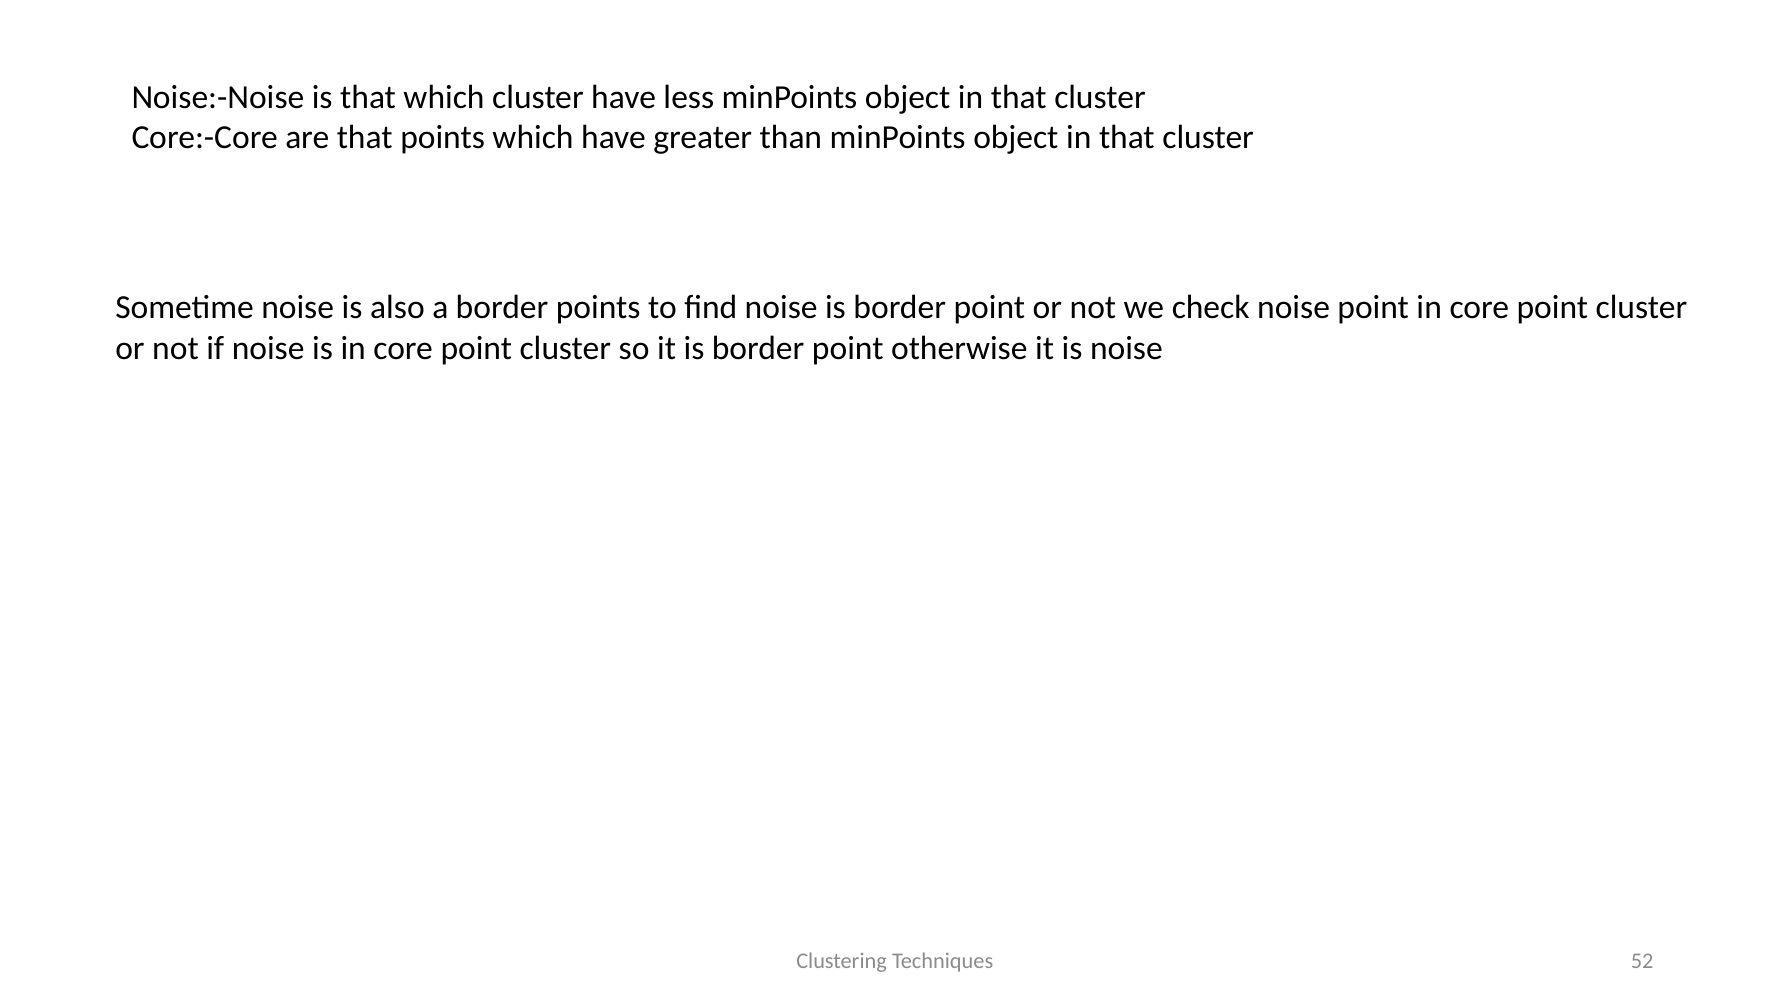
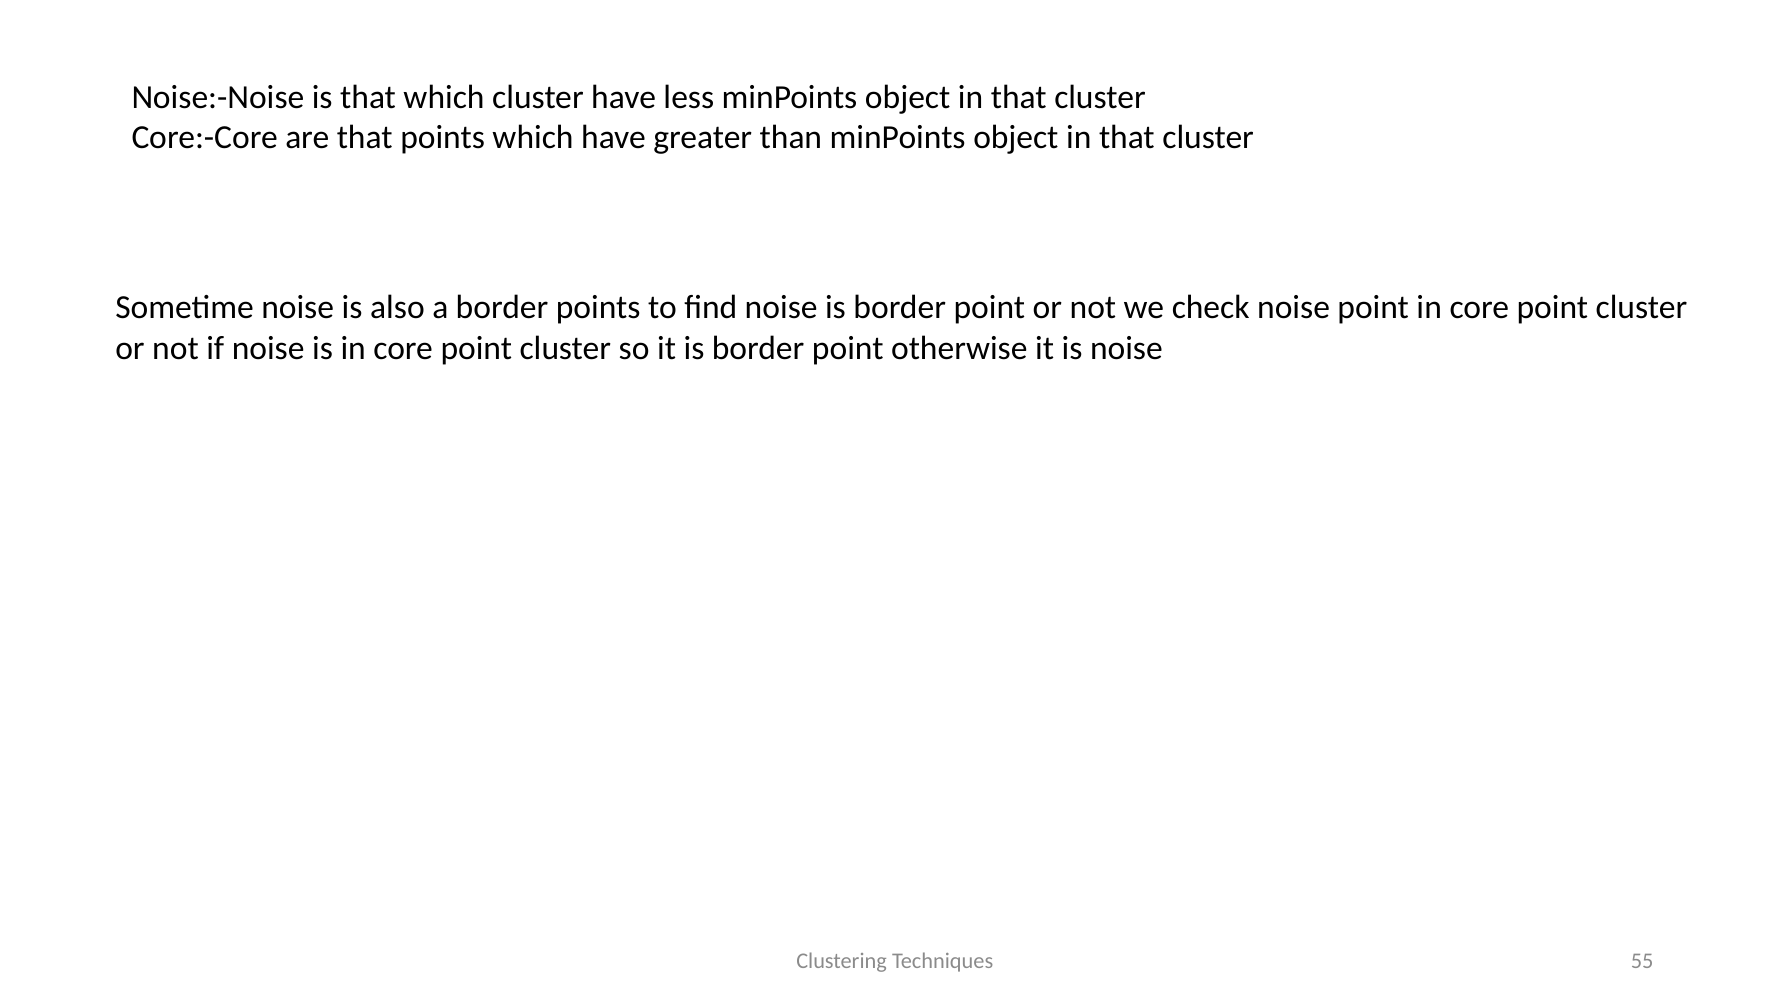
52: 52 -> 55
